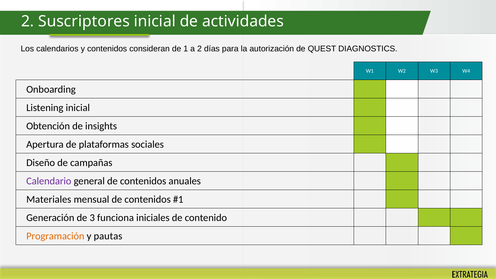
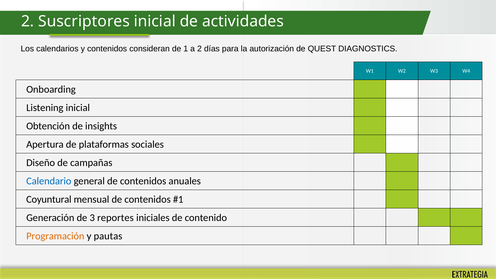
Calendario colour: purple -> blue
Materiales: Materiales -> Coyuntural
funciona: funciona -> reportes
